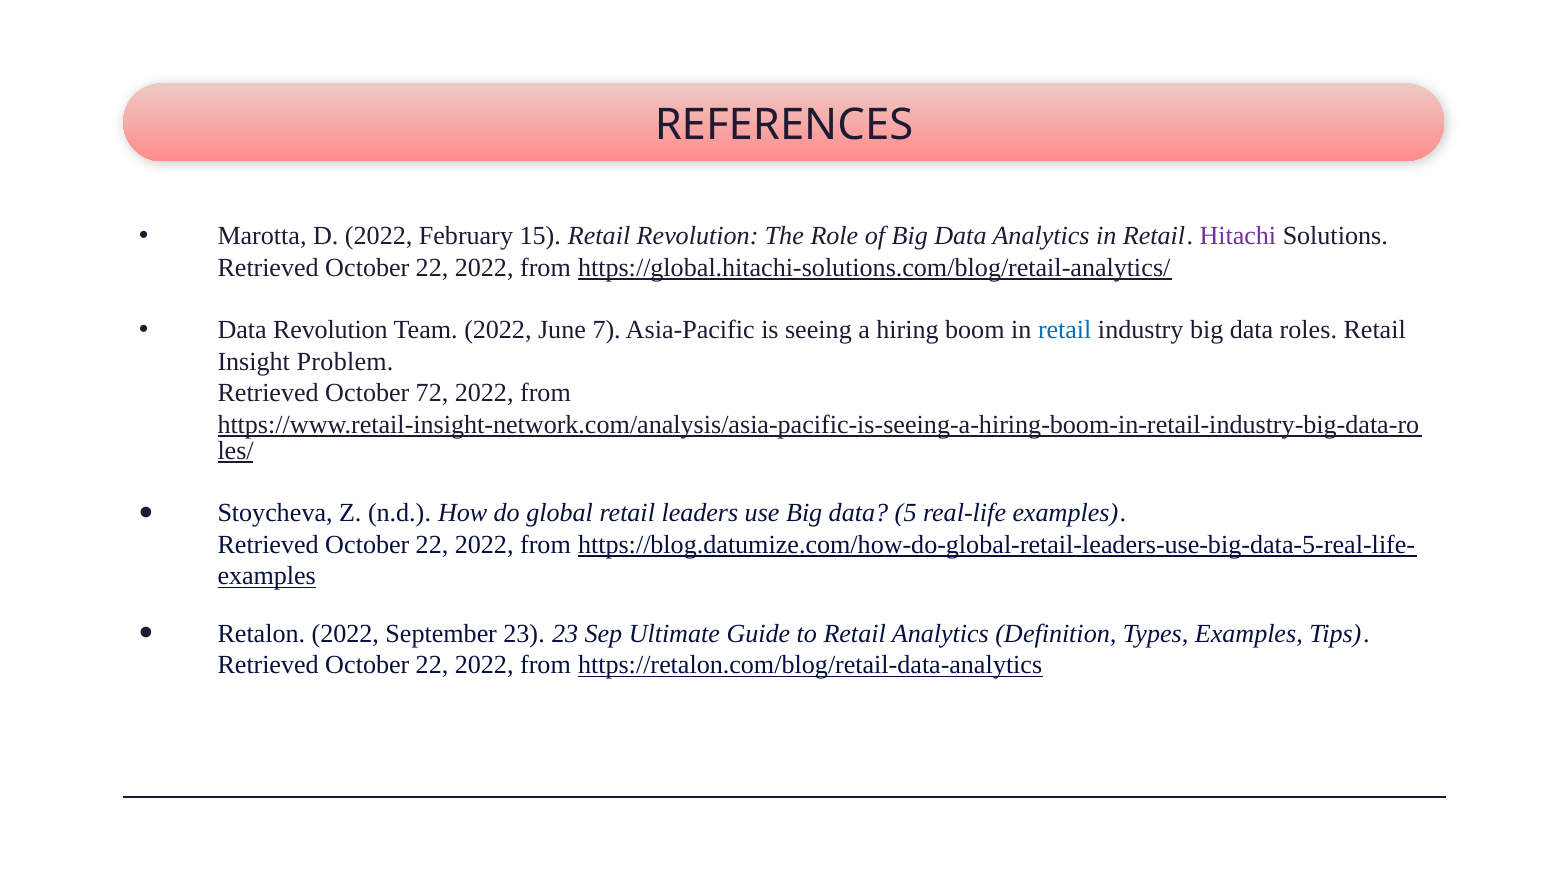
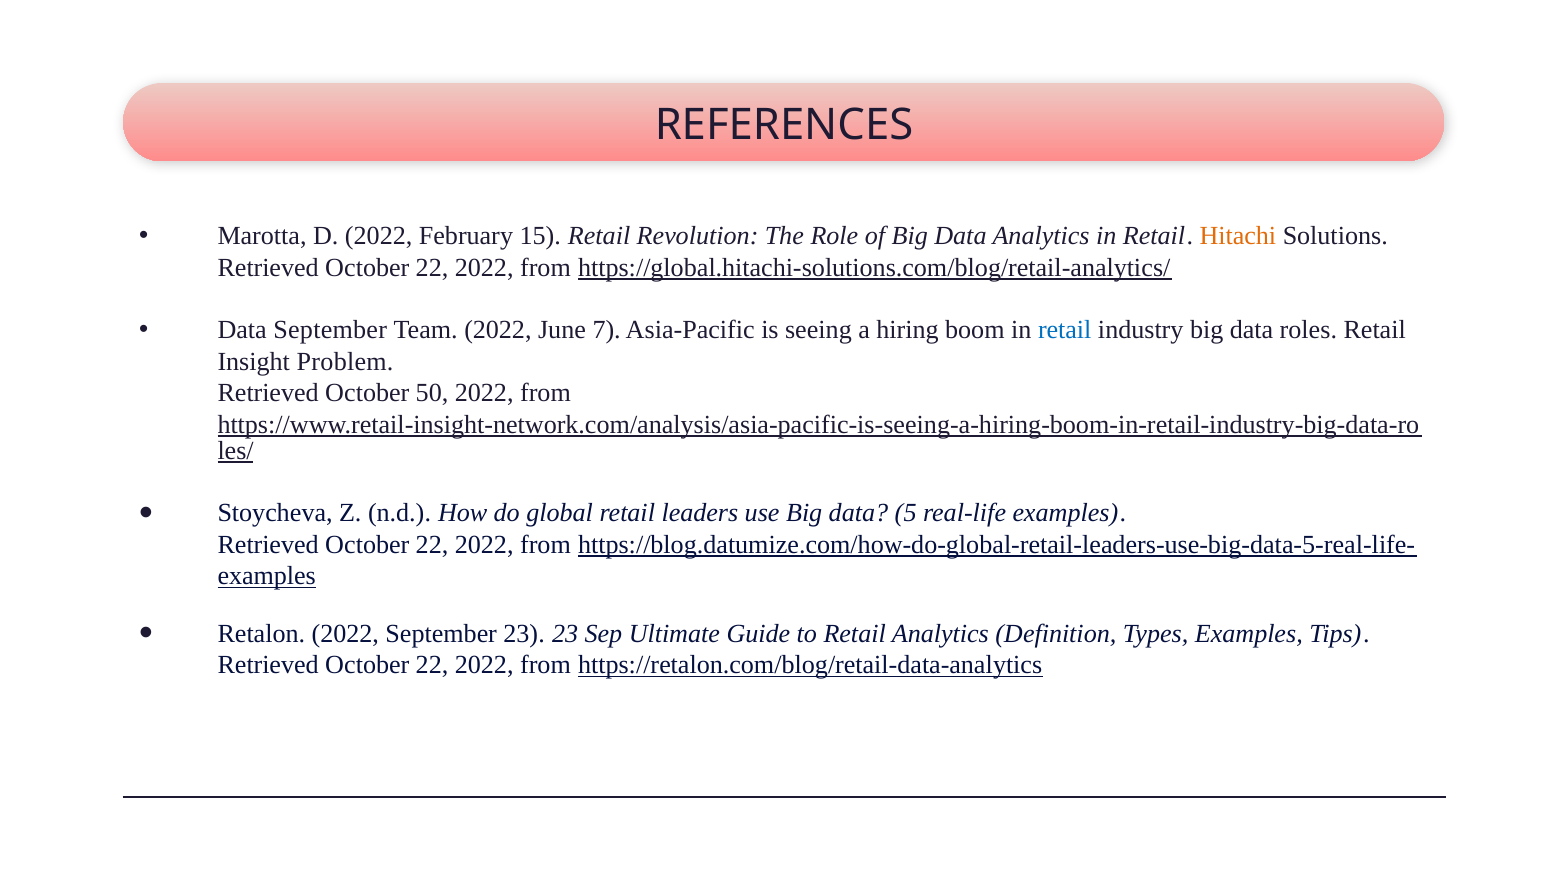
Hitachi colour: purple -> orange
Data Revolution: Revolution -> September
72: 72 -> 50
